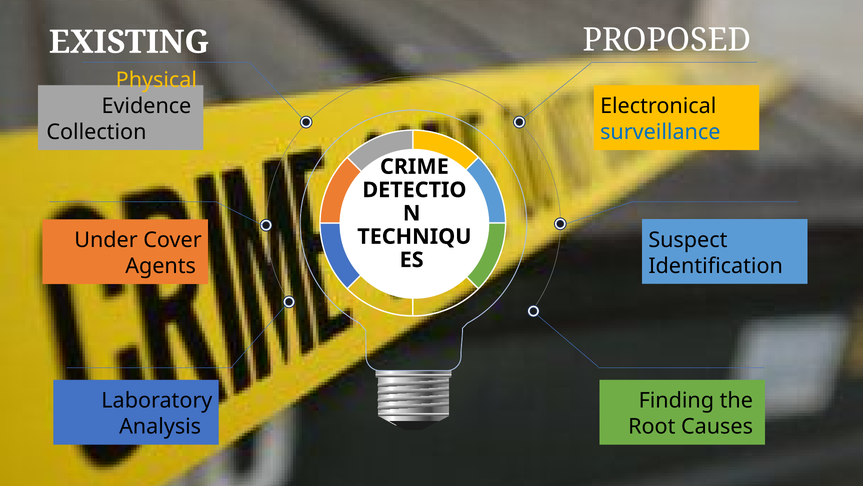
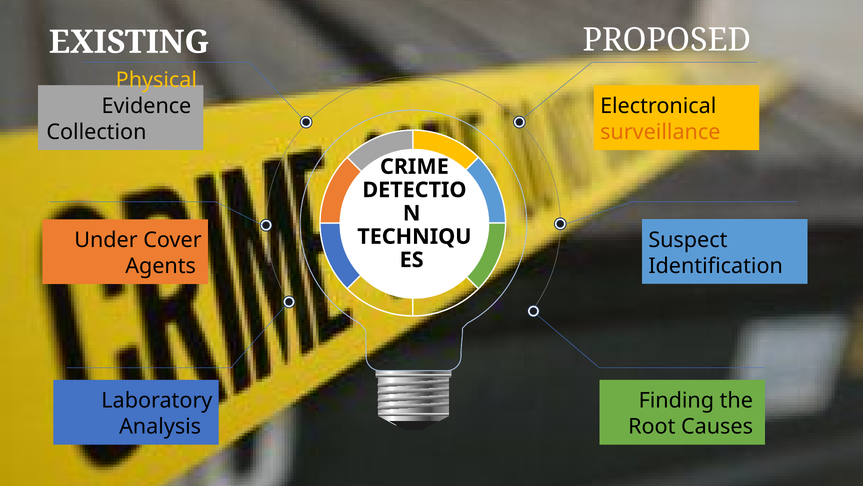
surveillance colour: blue -> orange
